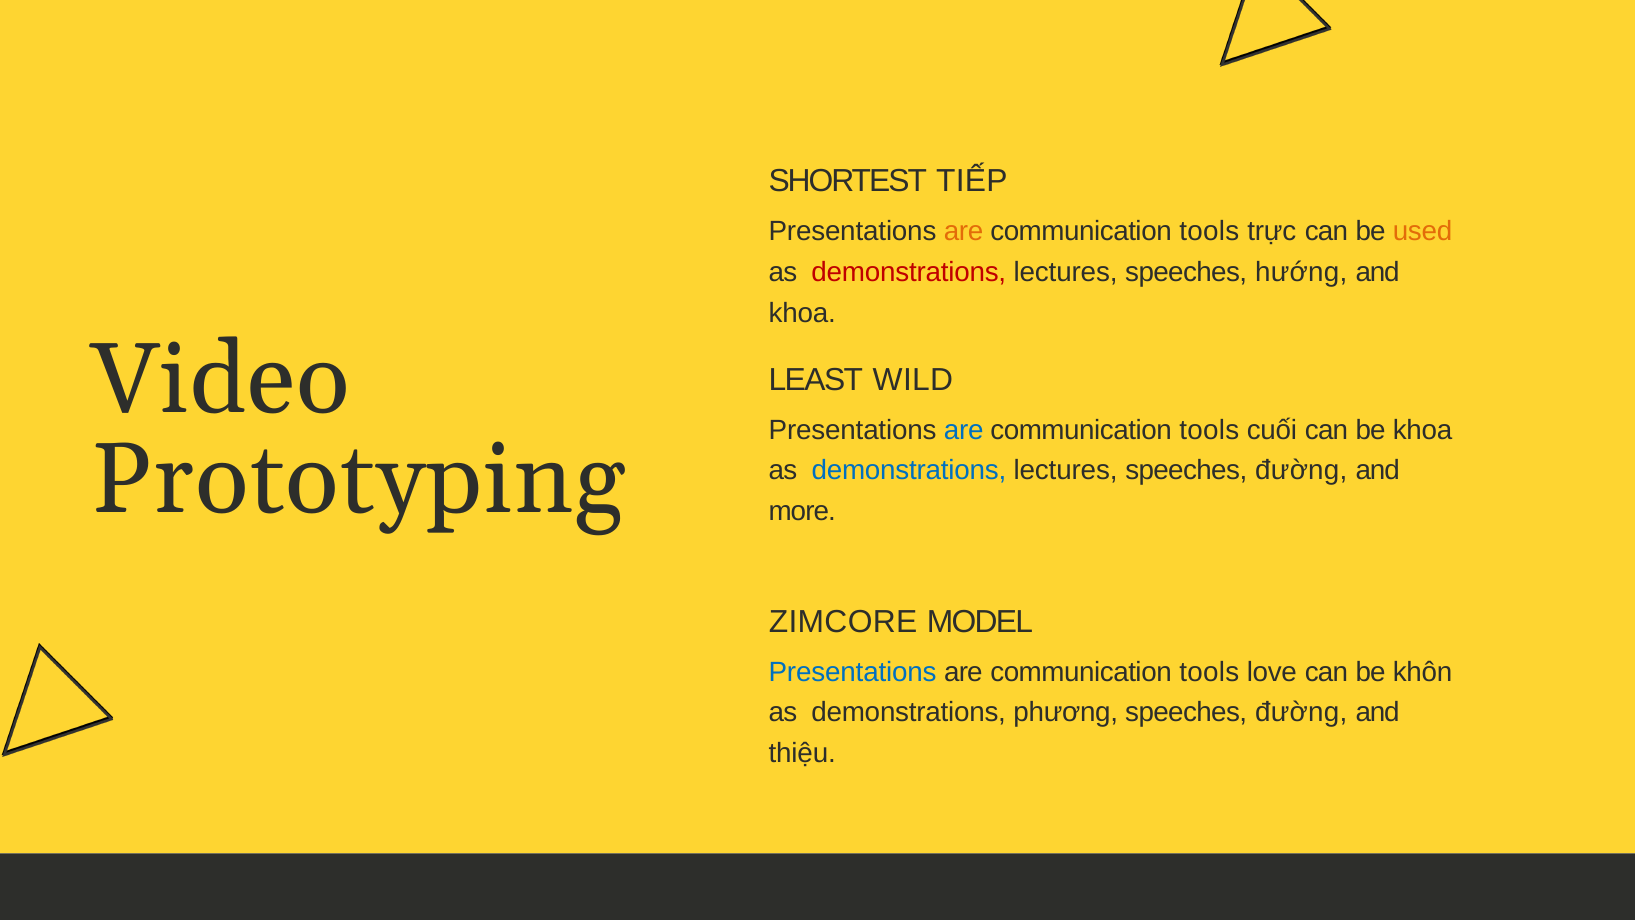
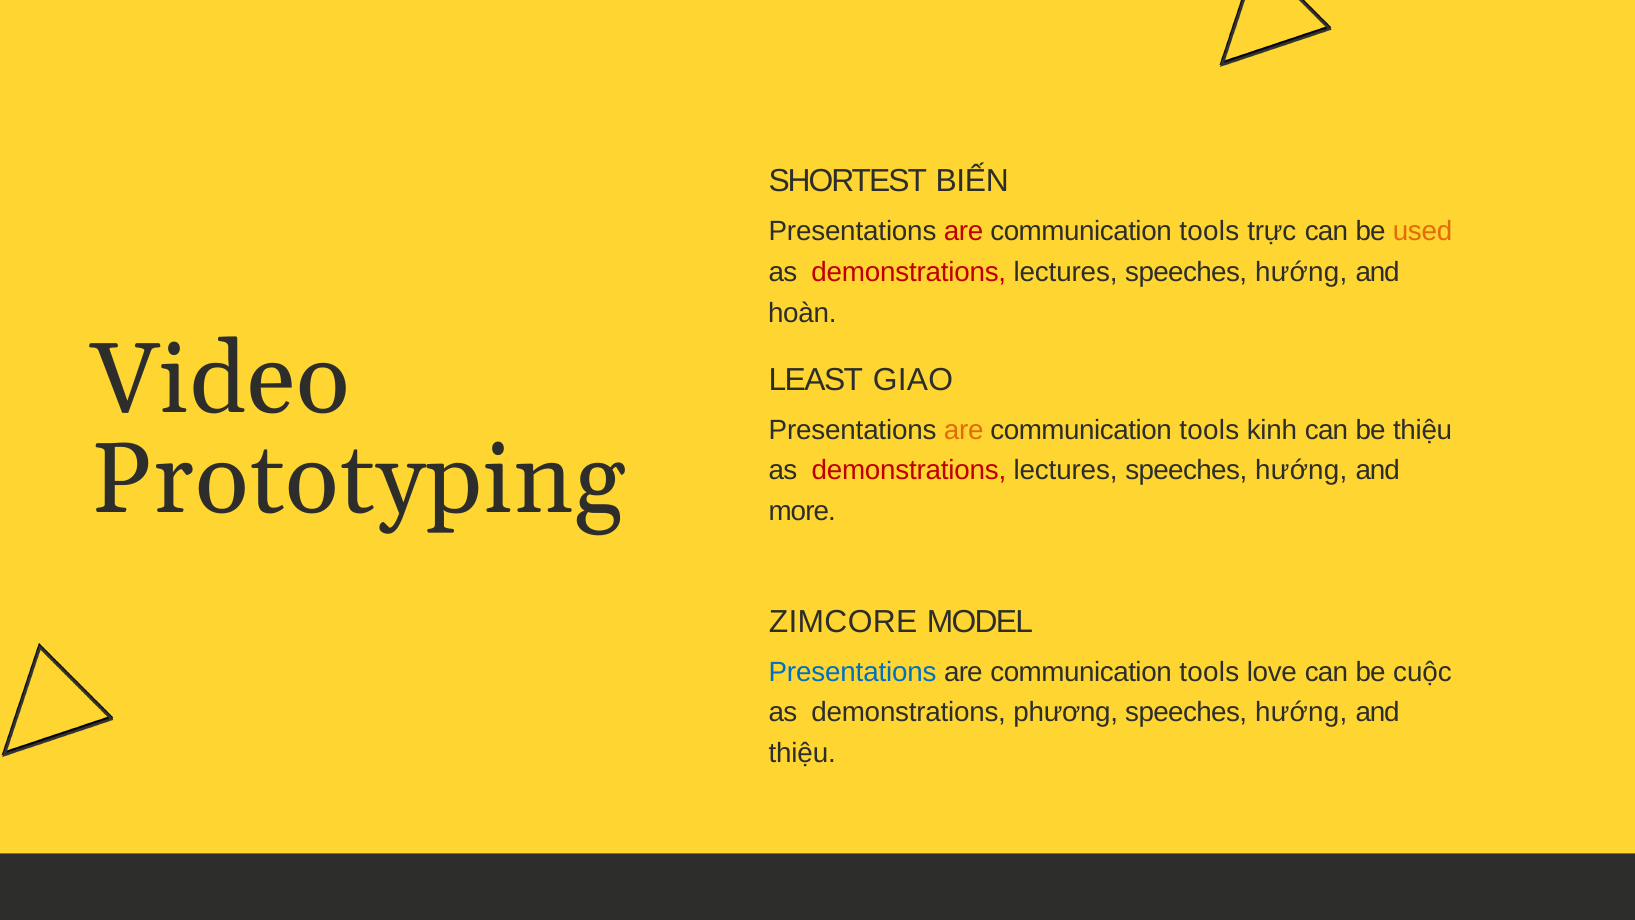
TIẾP: TIẾP -> BIẾN
are at (964, 231) colour: orange -> red
khoa at (802, 313): khoa -> hoàn
WILD: WILD -> GIAO
are at (964, 430) colour: blue -> orange
cuối: cuối -> kinh
be khoa: khoa -> thiệu
demonstrations at (909, 471) colour: blue -> red
đường at (1301, 471): đường -> hướng
khôn: khôn -> cuộc
đường at (1301, 713): đường -> hướng
